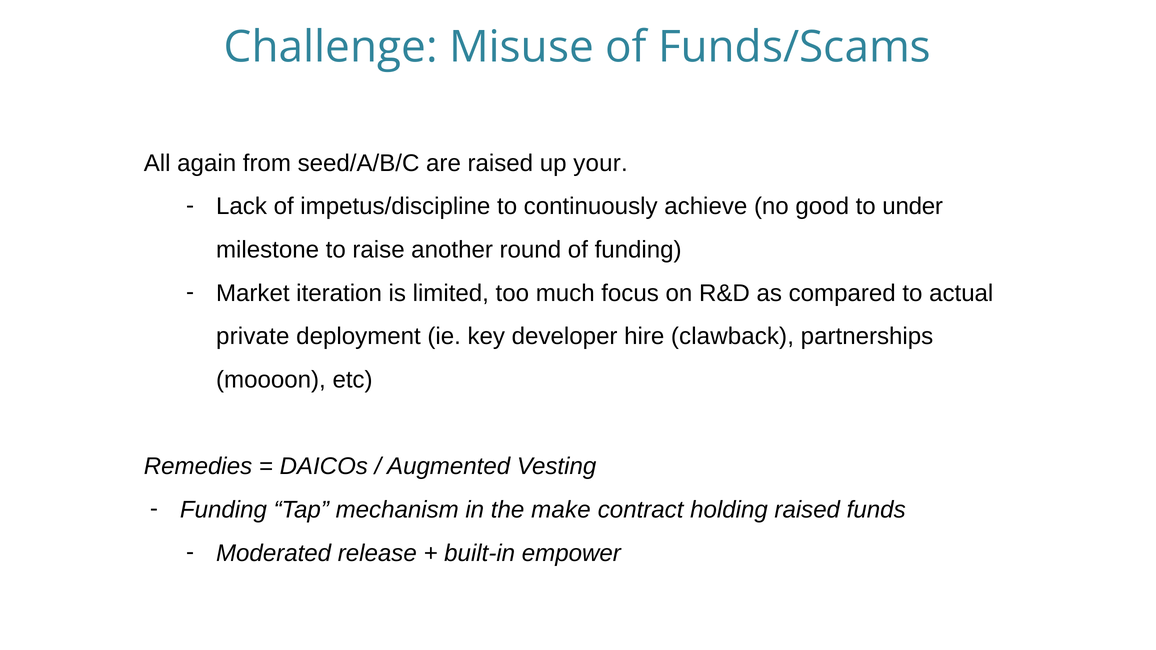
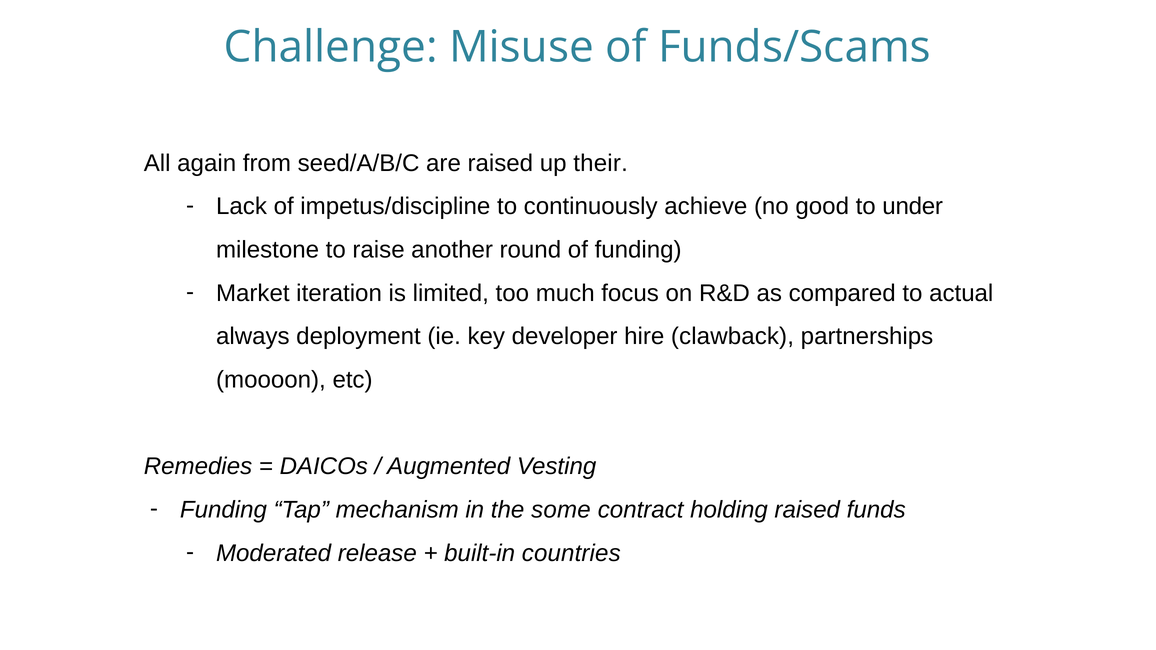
your: your -> their
private: private -> always
make: make -> some
empower: empower -> countries
